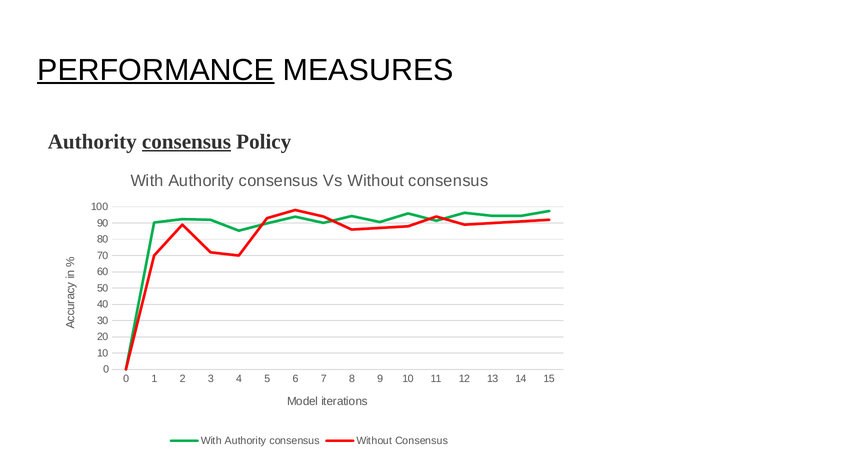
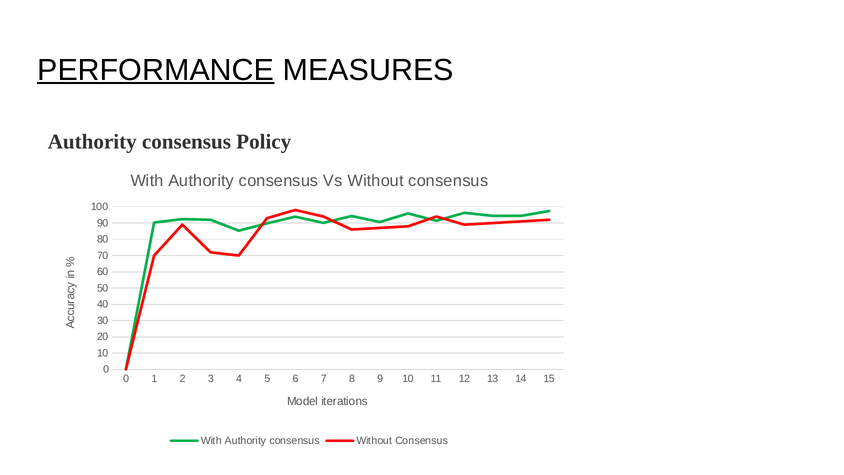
consensus at (186, 142) underline: present -> none
